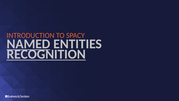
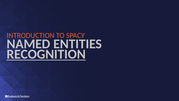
NAMED underline: present -> none
